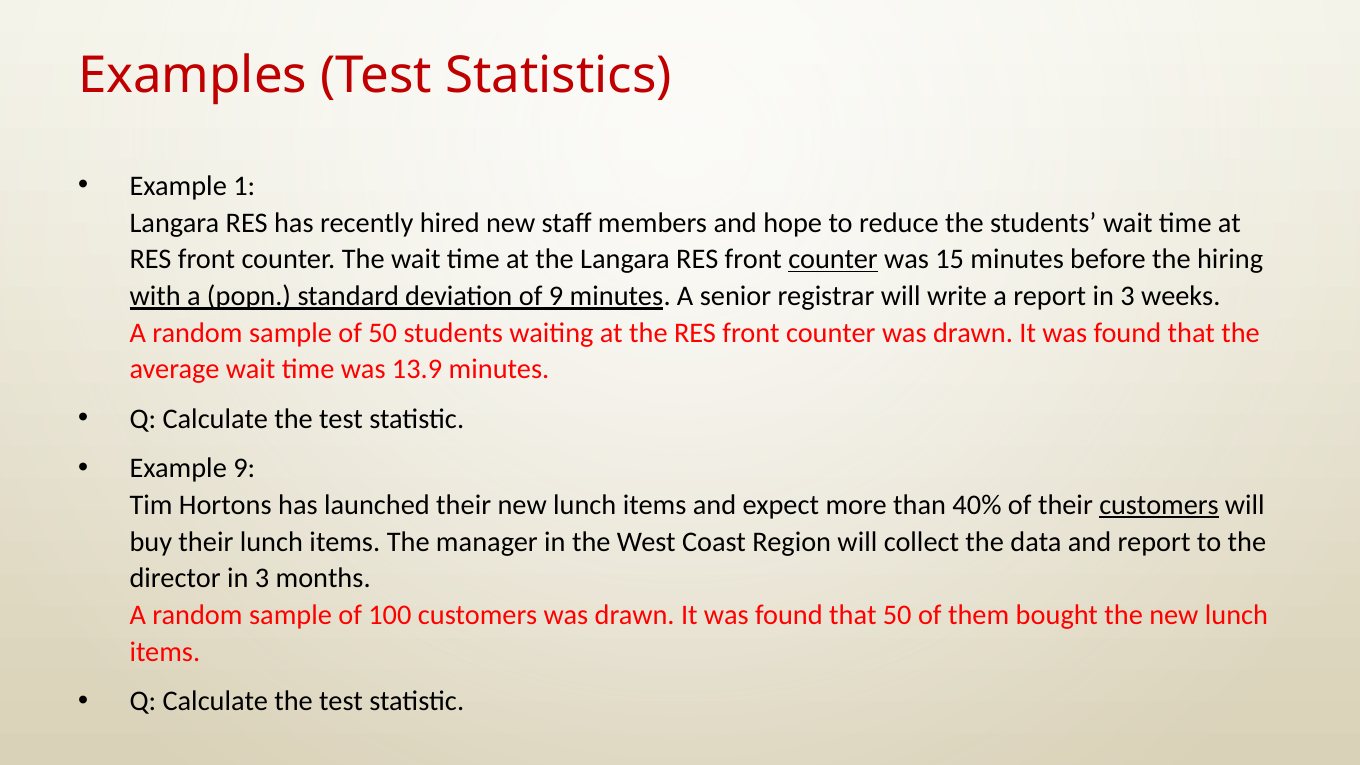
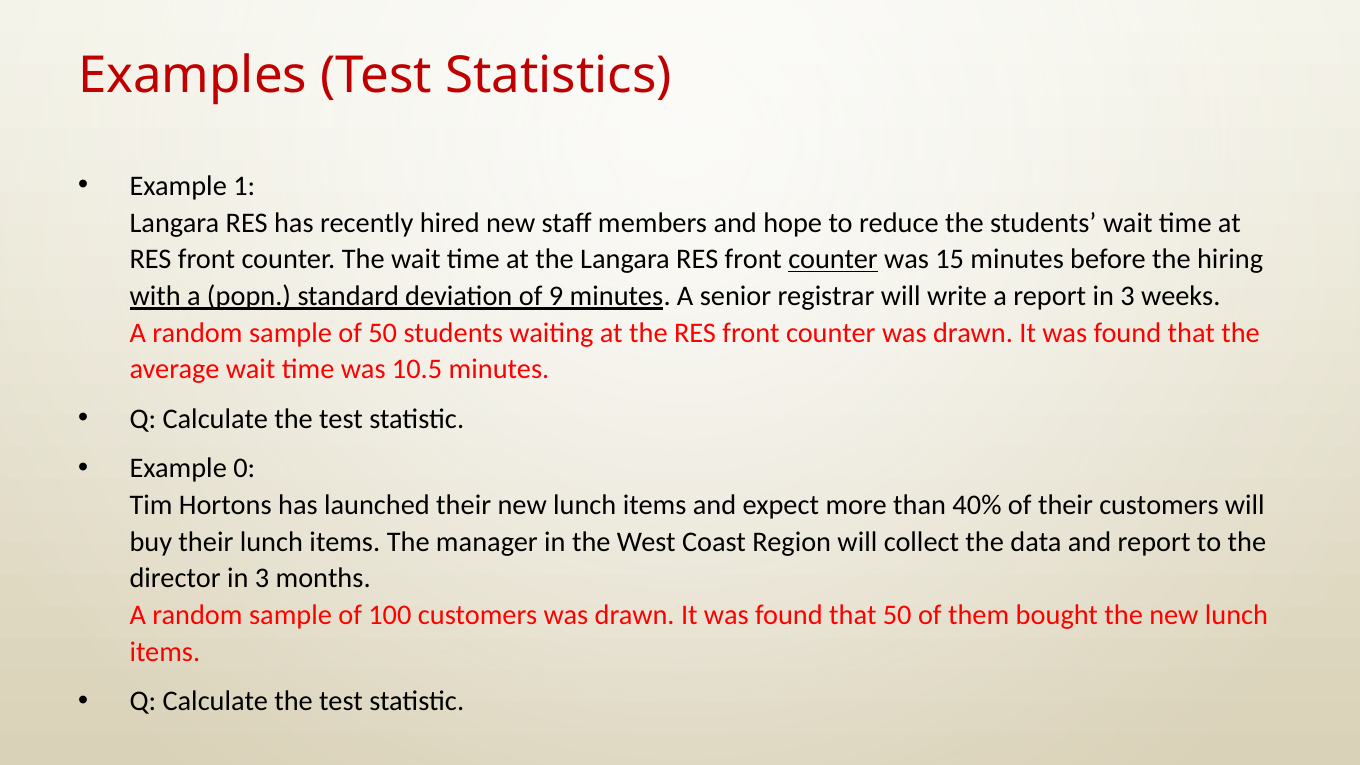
13.9: 13.9 -> 10.5
Example 9: 9 -> 0
customers at (1159, 505) underline: present -> none
